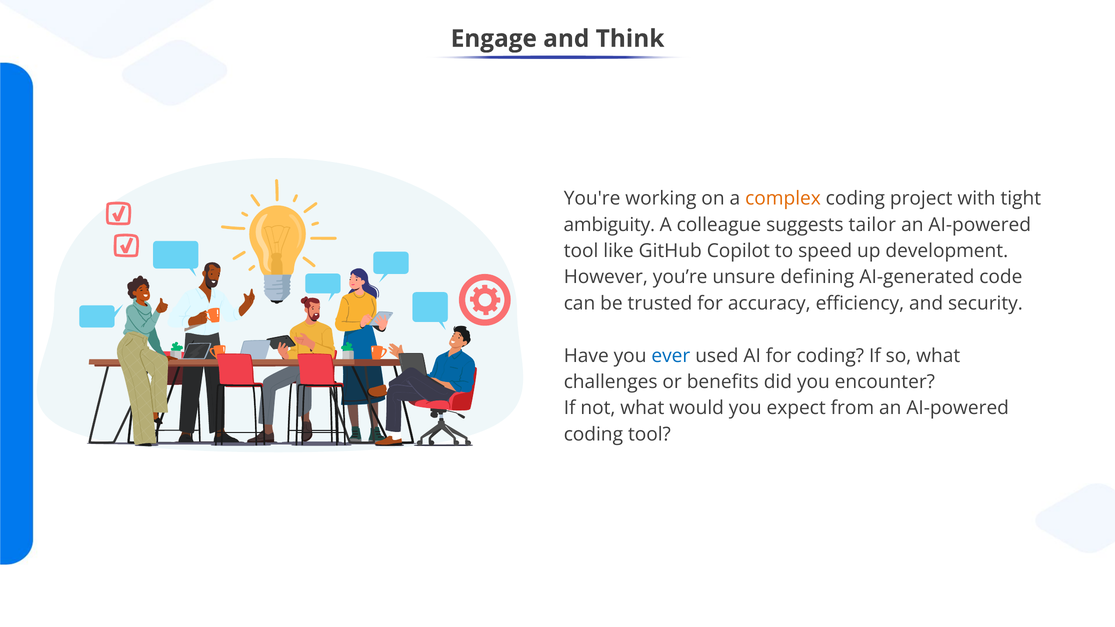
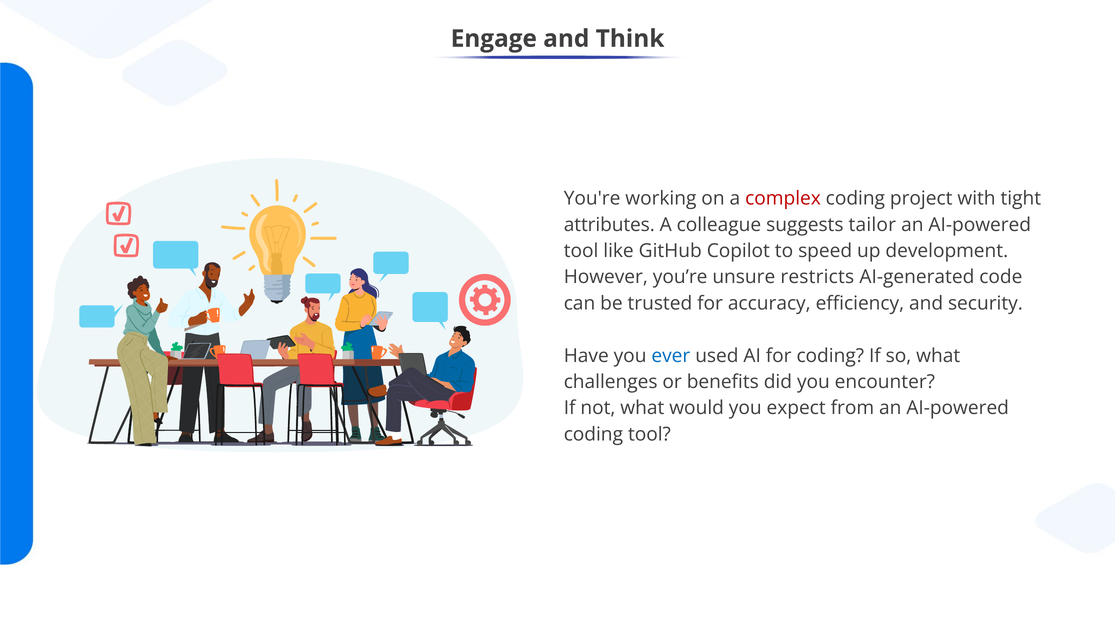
complex colour: orange -> red
ambiguity: ambiguity -> attributes
defining: defining -> restricts
